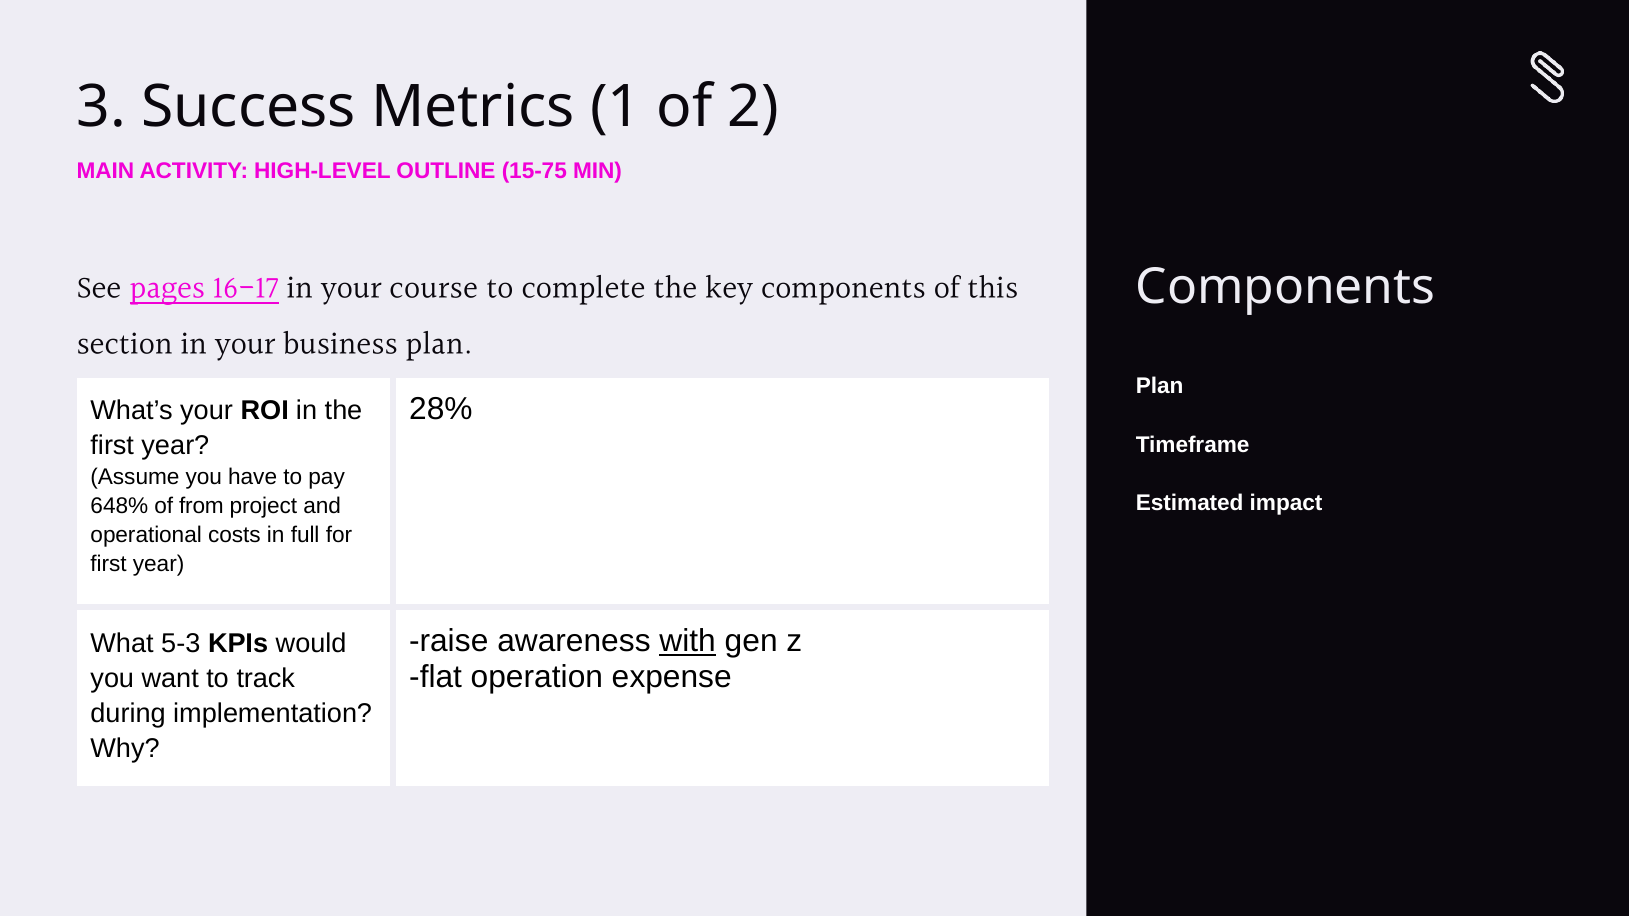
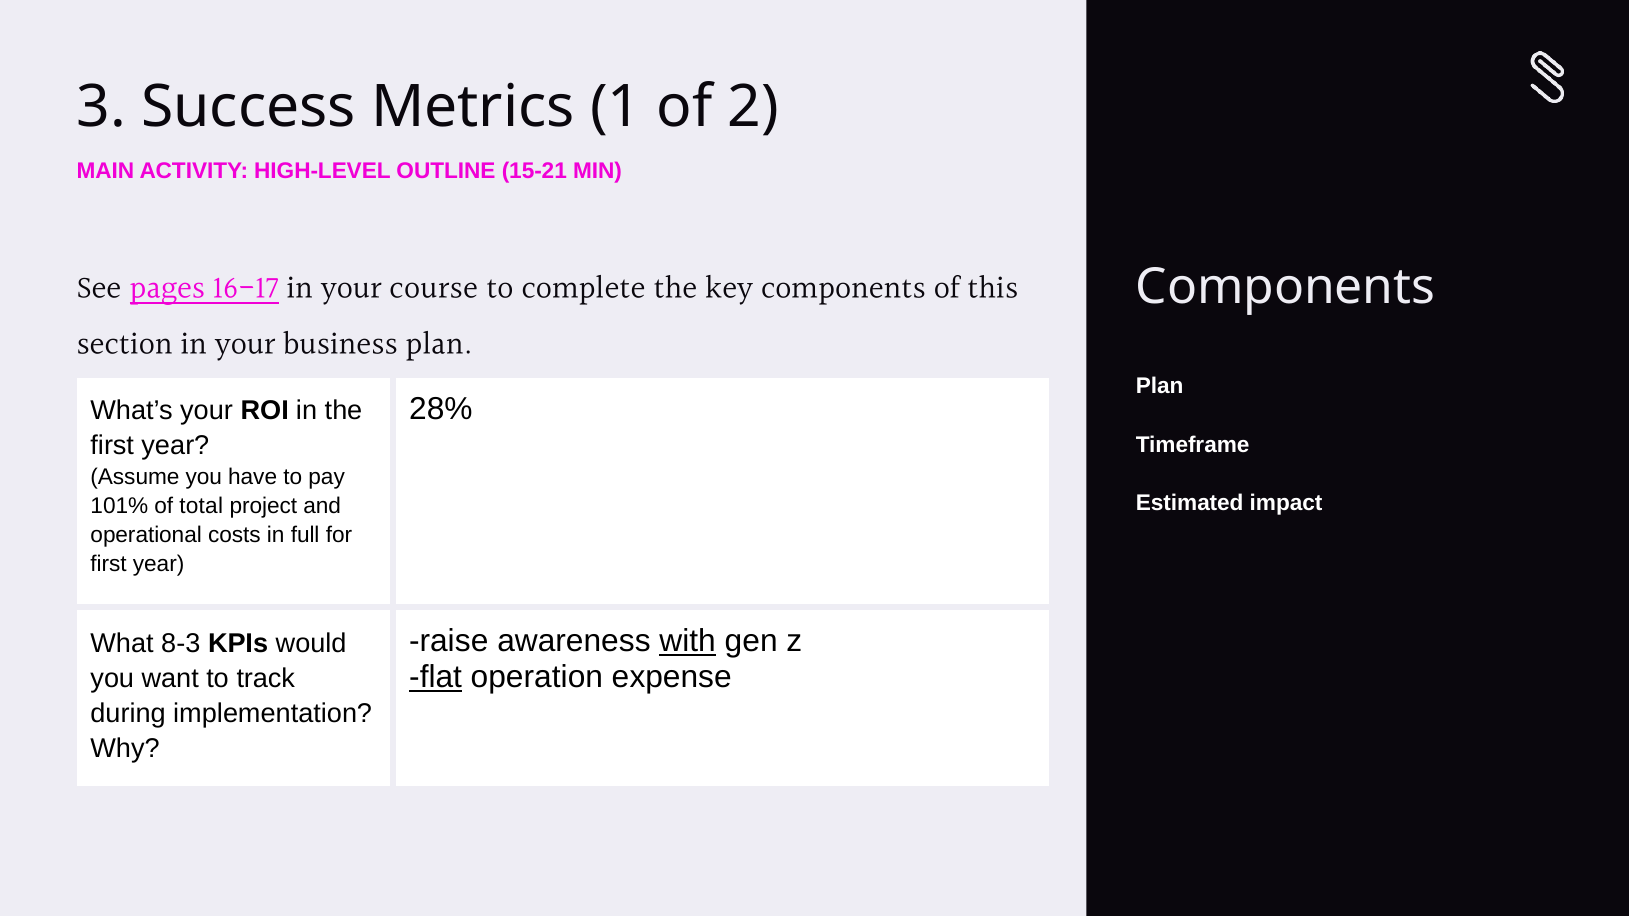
15-75: 15-75 -> 15-21
648%: 648% -> 101%
from: from -> total
5-3: 5-3 -> 8-3
flat underline: none -> present
